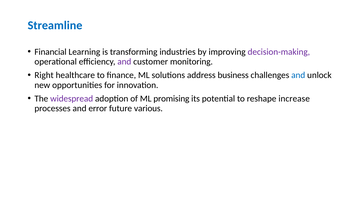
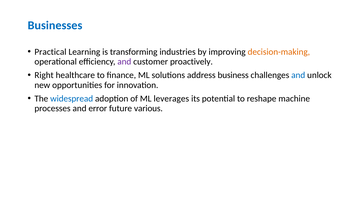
Streamline: Streamline -> Businesses
Financial: Financial -> Practical
decision-making colour: purple -> orange
monitoring: monitoring -> proactively
widespread colour: purple -> blue
promising: promising -> leverages
increase: increase -> machine
